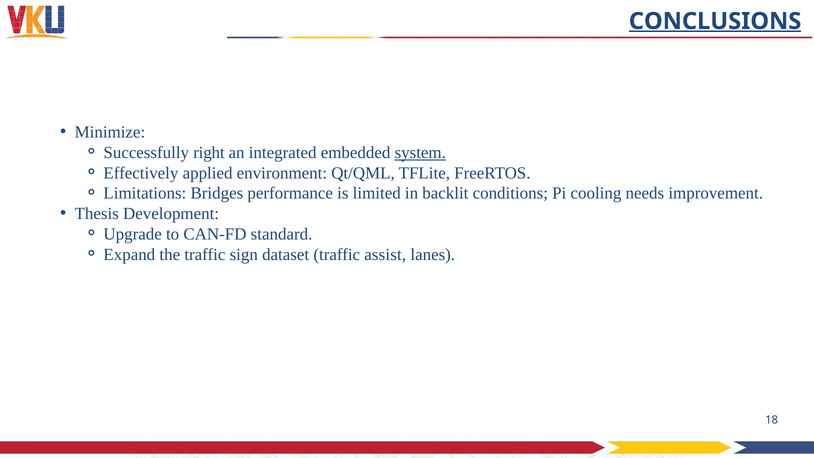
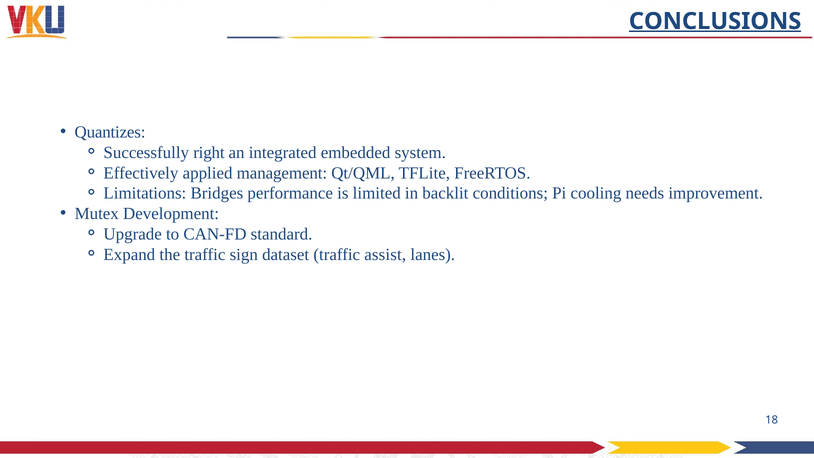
Minimize: Minimize -> Quantizes
system underline: present -> none
environment: environment -> management
Thesis: Thesis -> Mutex
